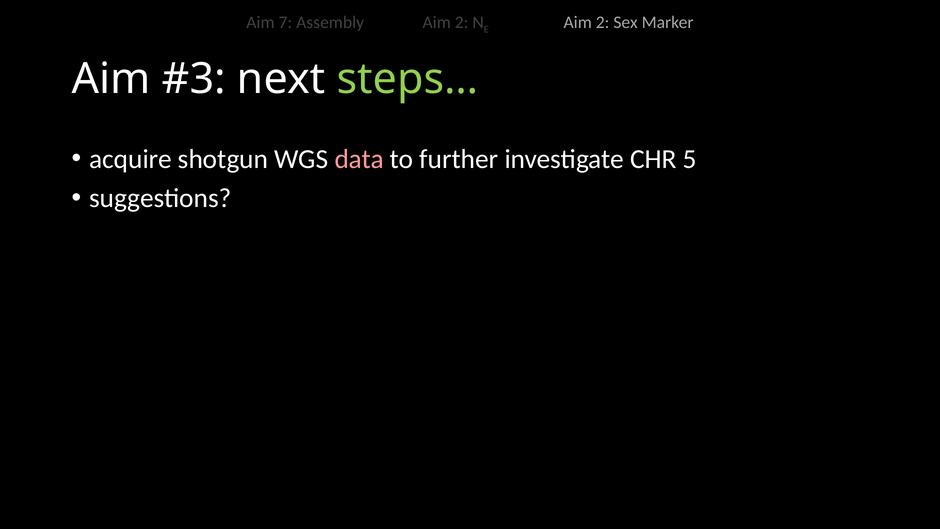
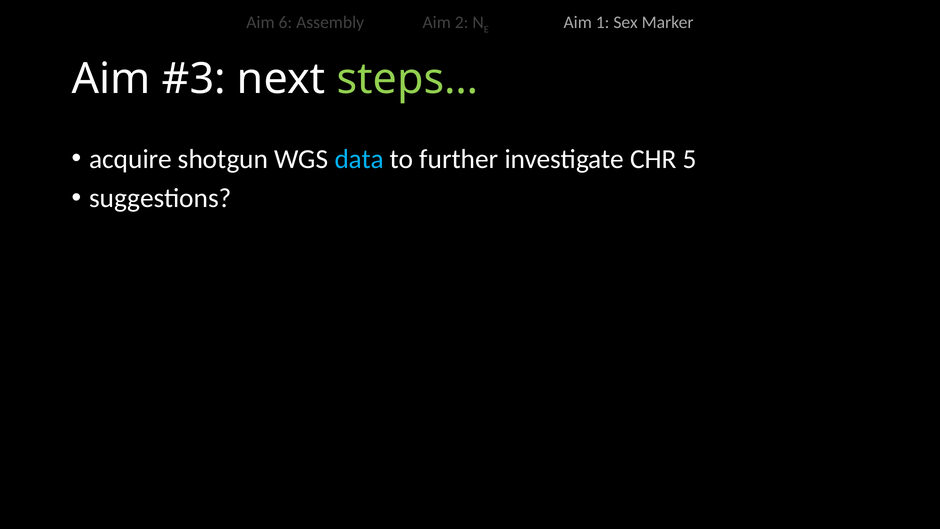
7: 7 -> 6
2 at (603, 23): 2 -> 1
data colour: pink -> light blue
